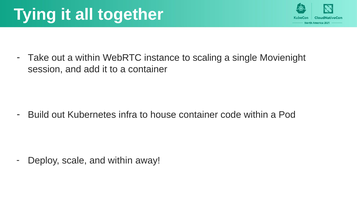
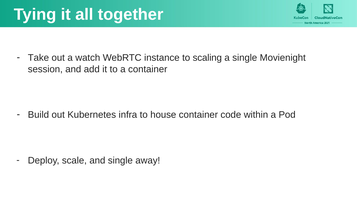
a within: within -> watch
and within: within -> single
